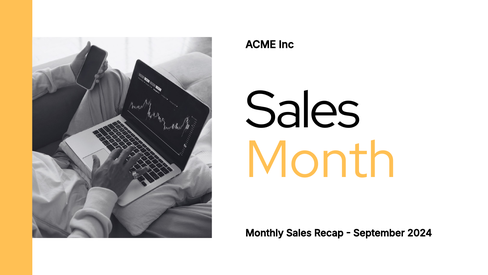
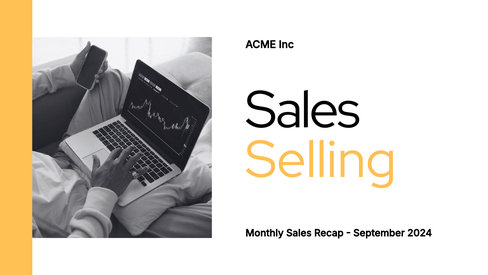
Month: Month -> Selling
